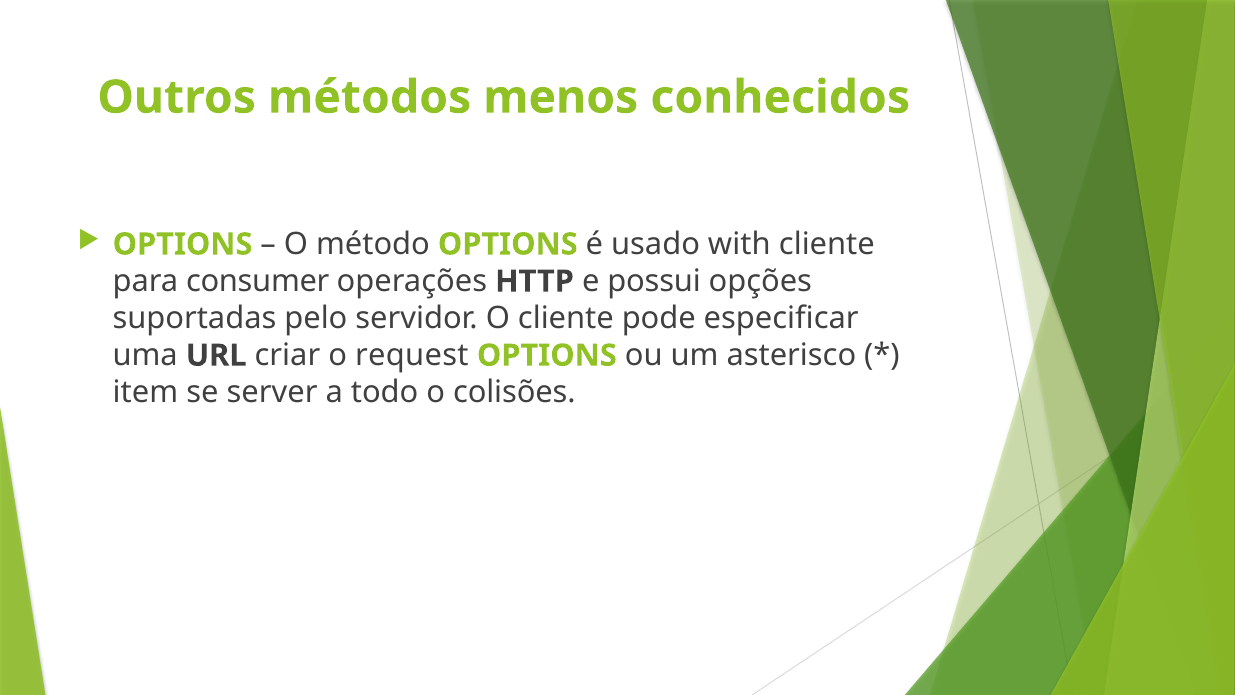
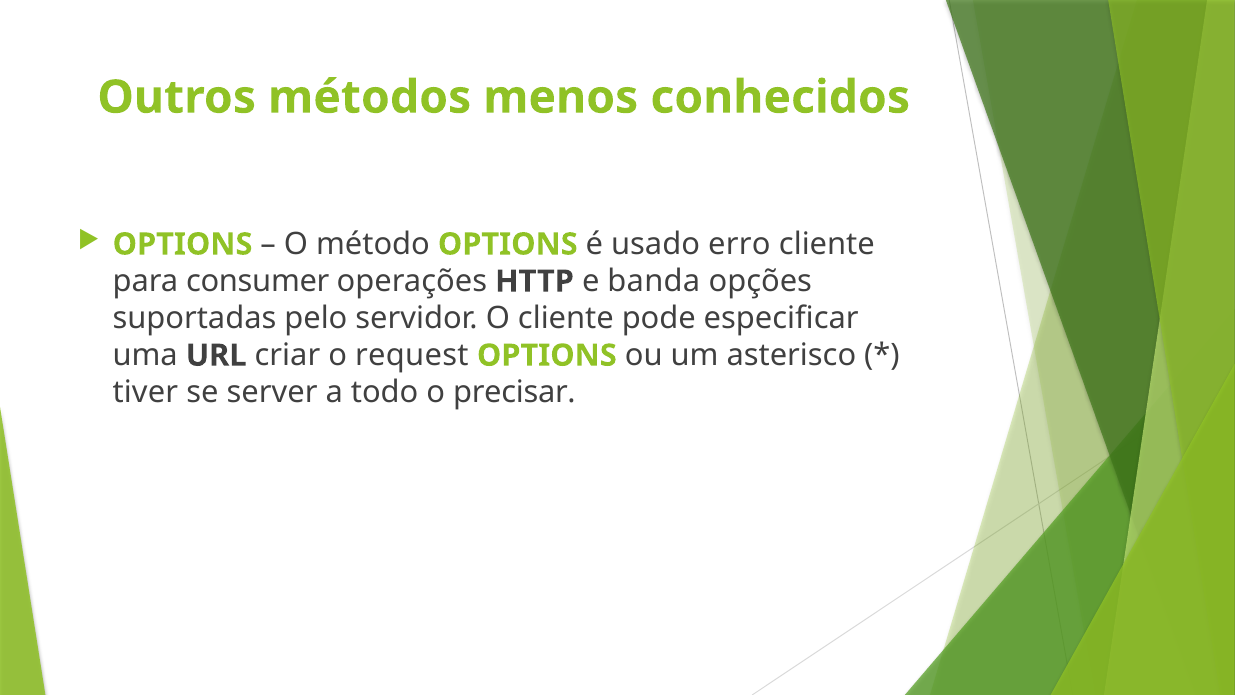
with: with -> erro
possui: possui -> banda
item: item -> tiver
colisões: colisões -> precisar
